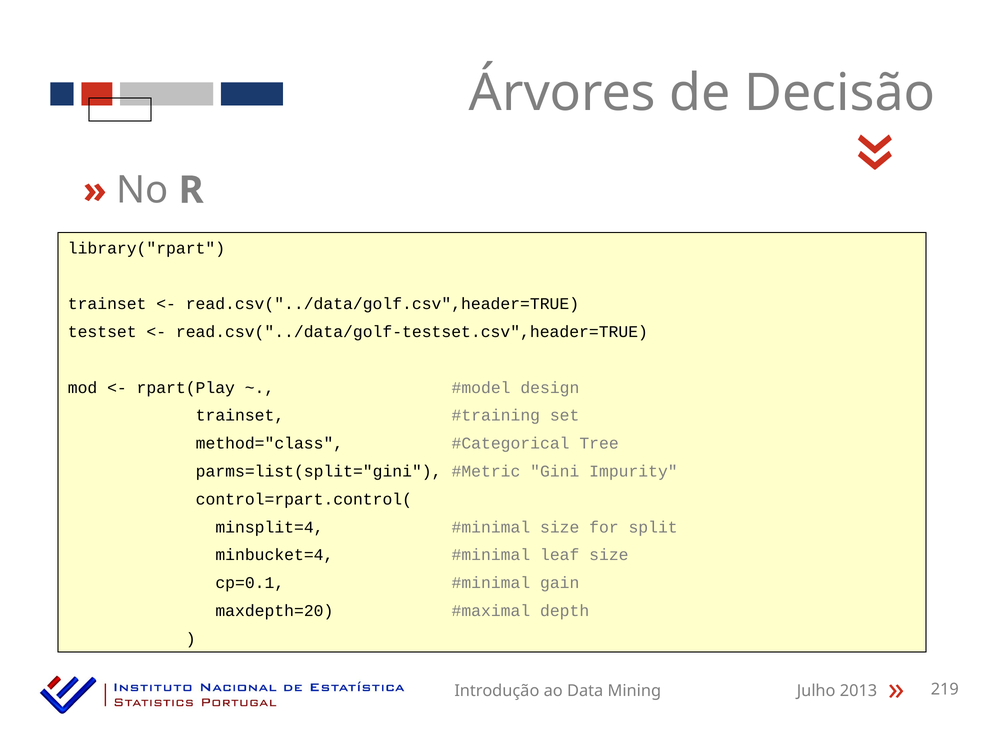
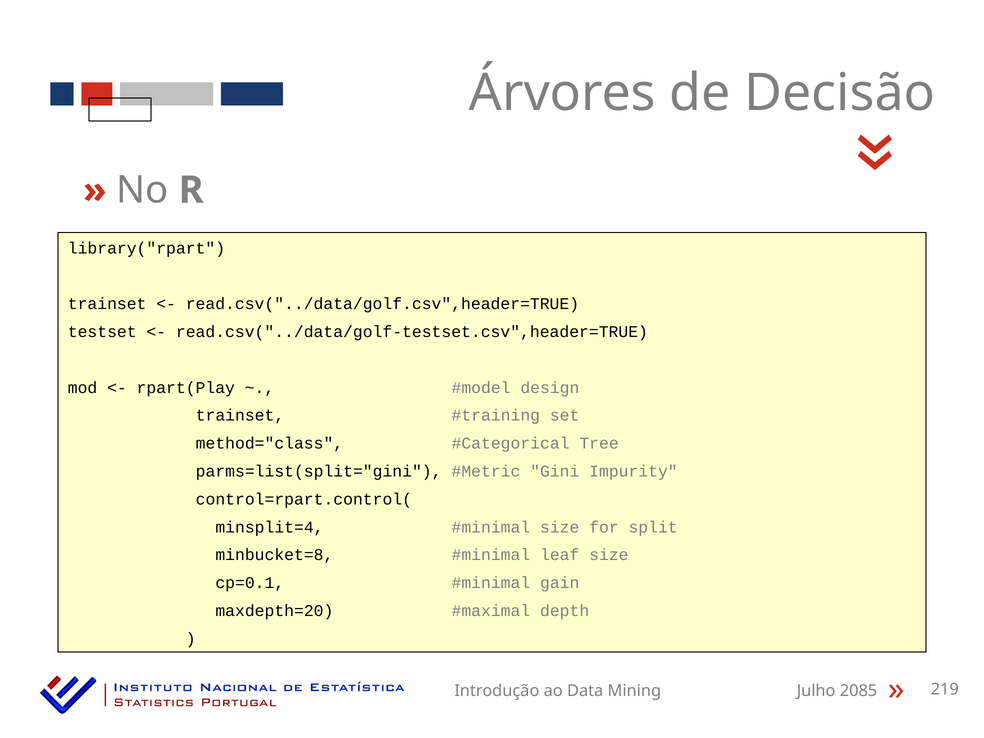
minbucket=4: minbucket=4 -> minbucket=8
2013: 2013 -> 2085
